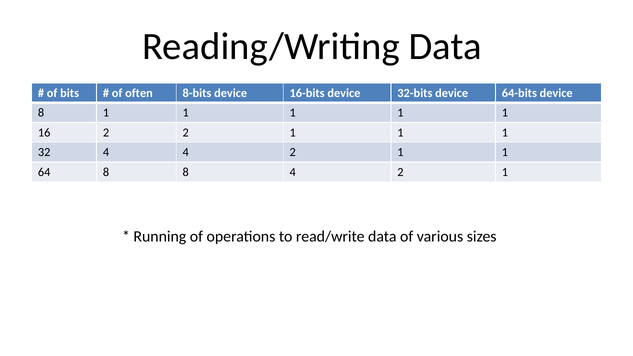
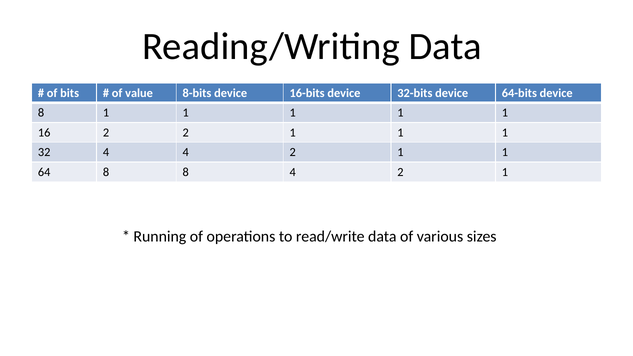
often: often -> value
